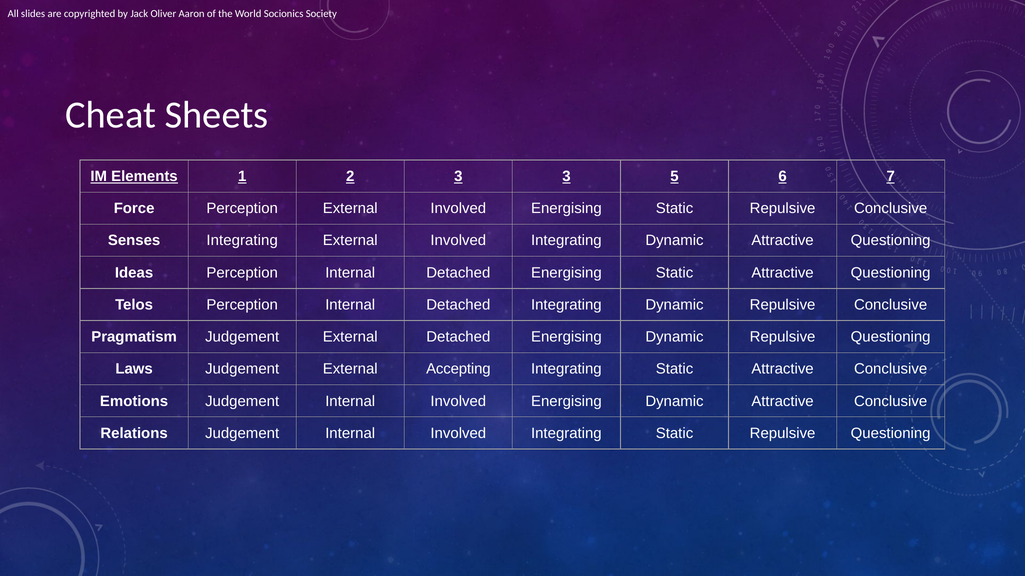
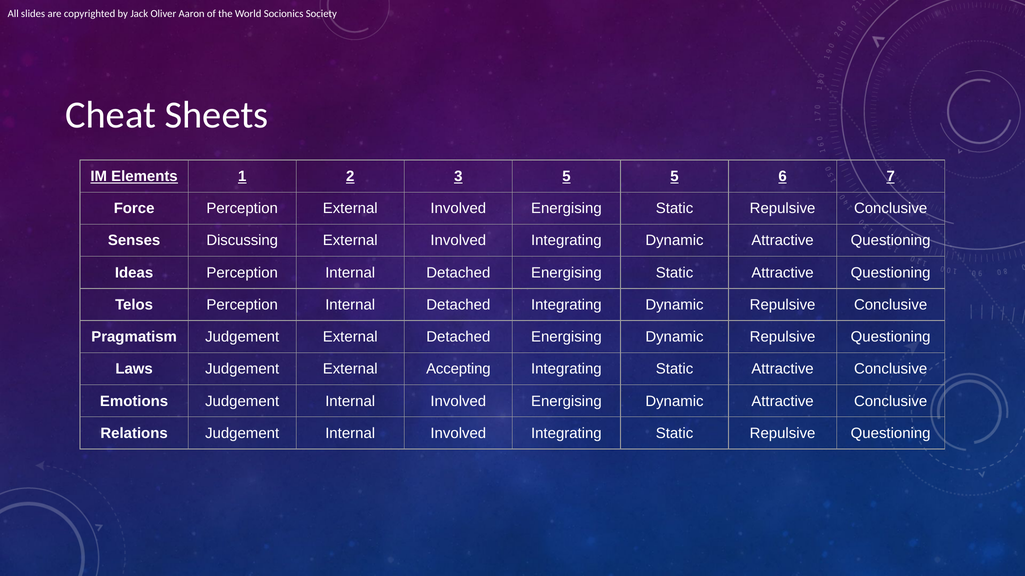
3 3: 3 -> 5
Senses Integrating: Integrating -> Discussing
